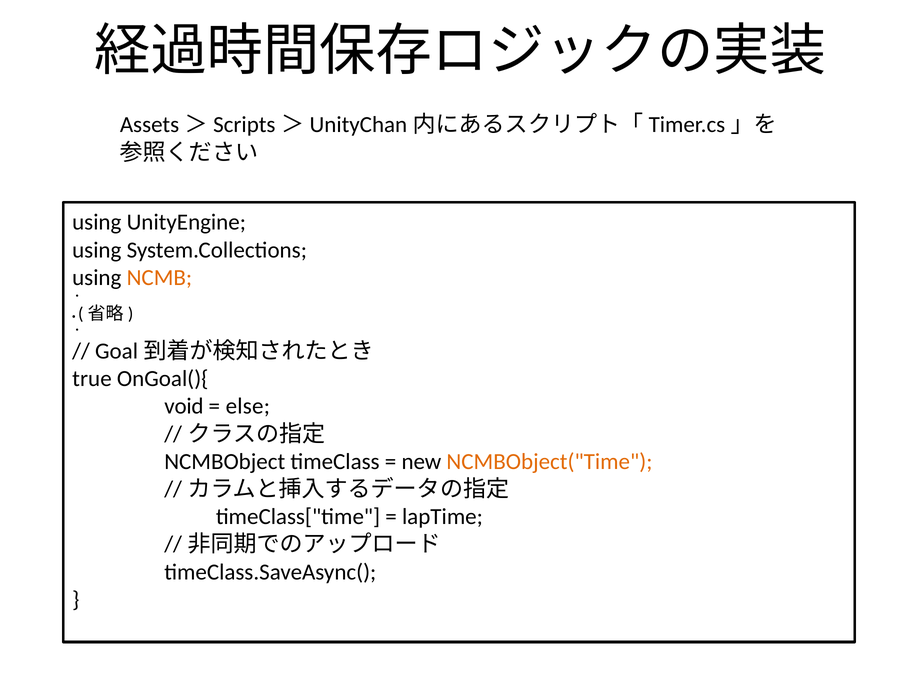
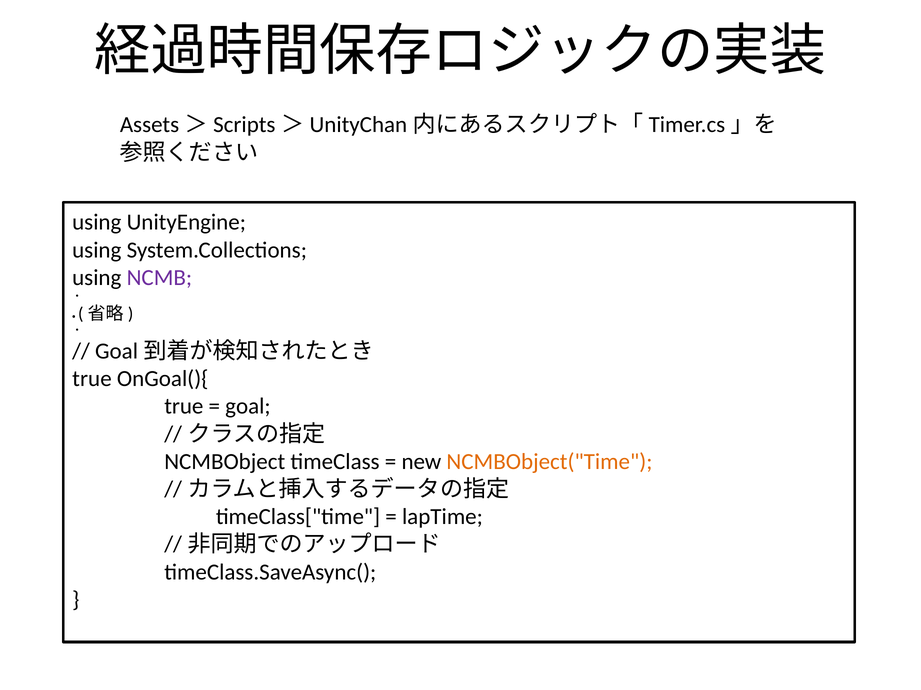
NCMB colour: orange -> purple
void at (184, 407): void -> true
else: else -> goal
